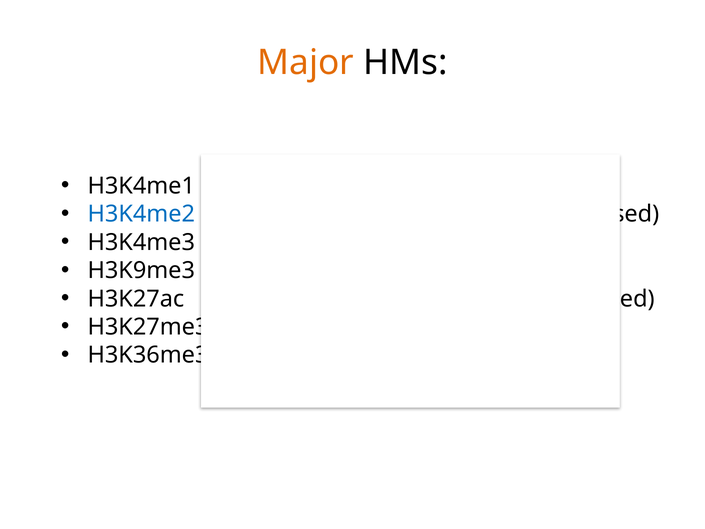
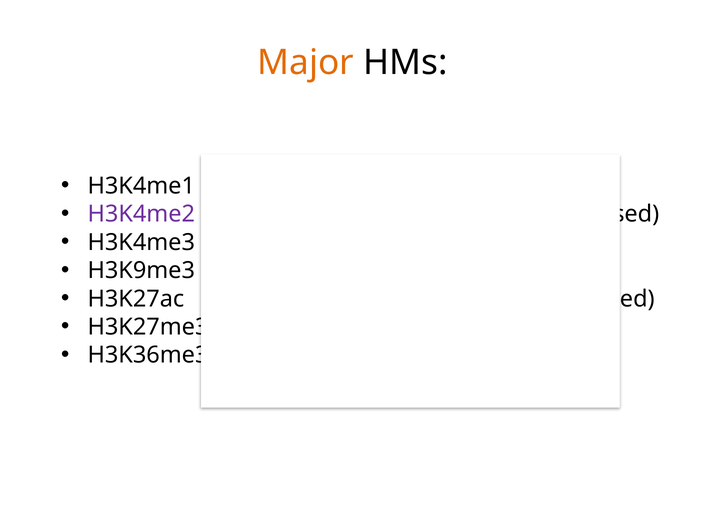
H3K4me2 colour: blue -> purple
